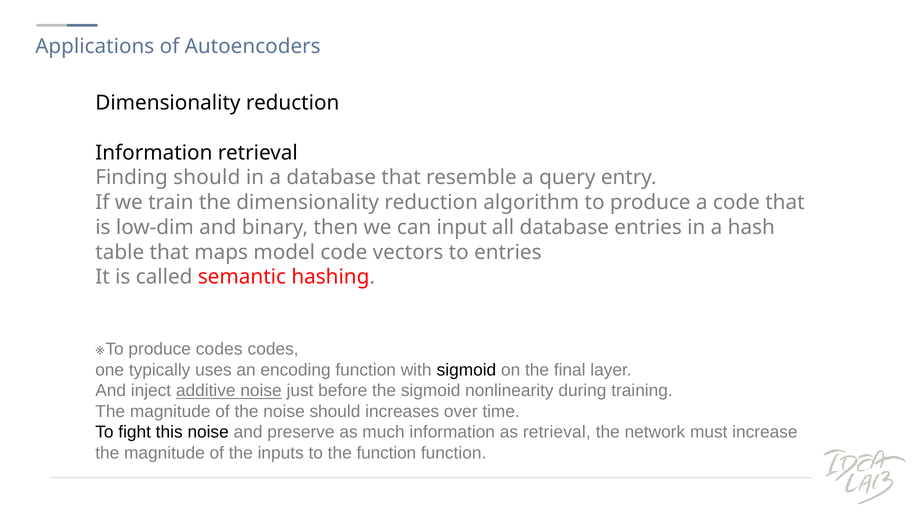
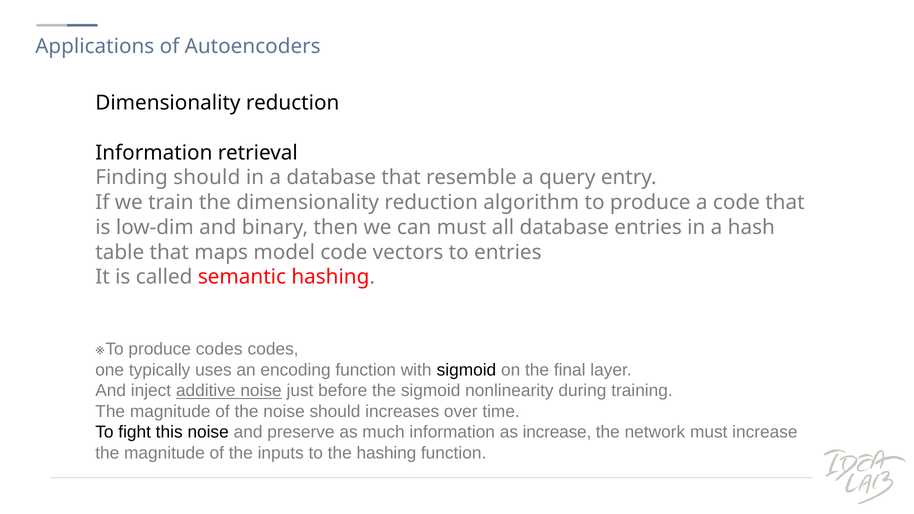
can input: input -> must
as retrieval: retrieval -> increase
the function: function -> hashing
